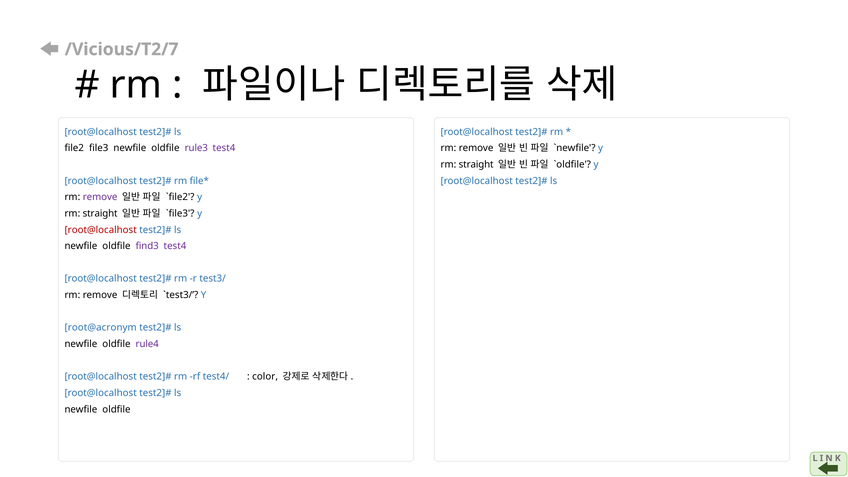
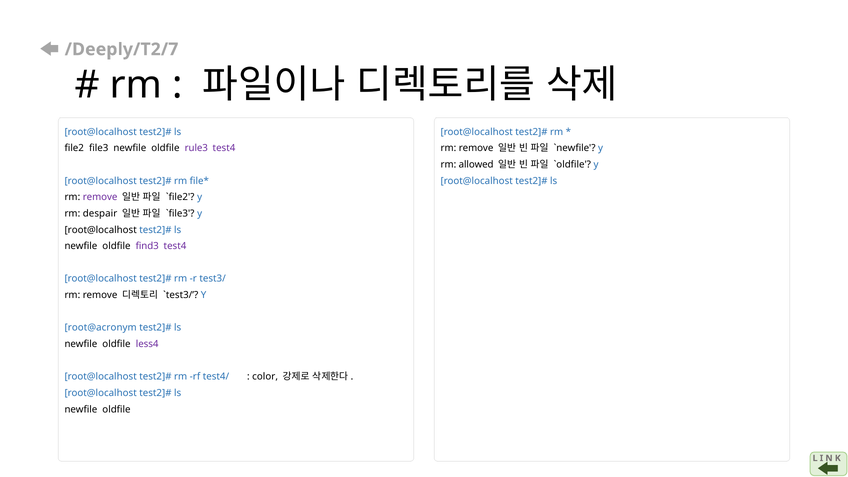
/Vicious/T2/7: /Vicious/T2/7 -> /Deeply/T2/7
straight at (476, 165): straight -> allowed
straight at (100, 213): straight -> despair
root@localhost at (101, 230) colour: red -> black
rule4: rule4 -> less4
